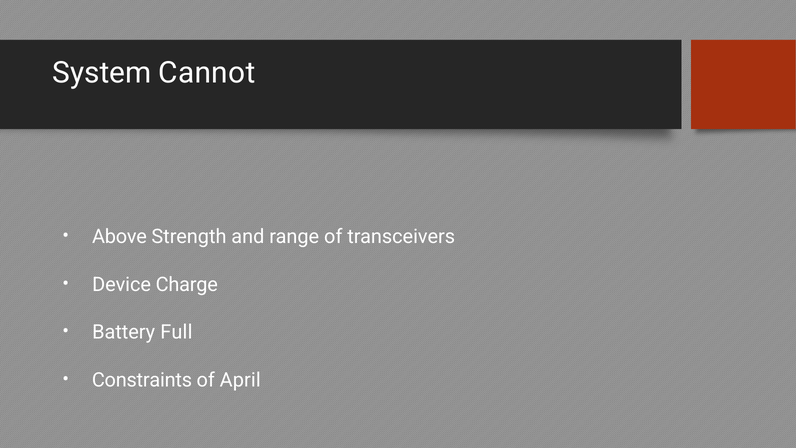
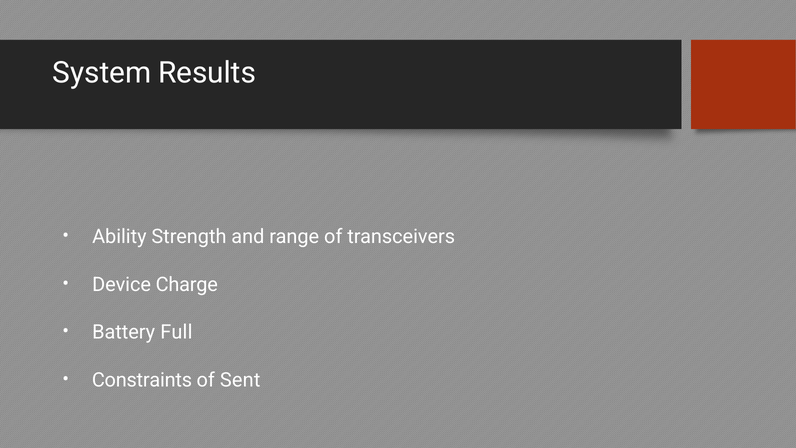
Cannot: Cannot -> Results
Above: Above -> Ability
April: April -> Sent
